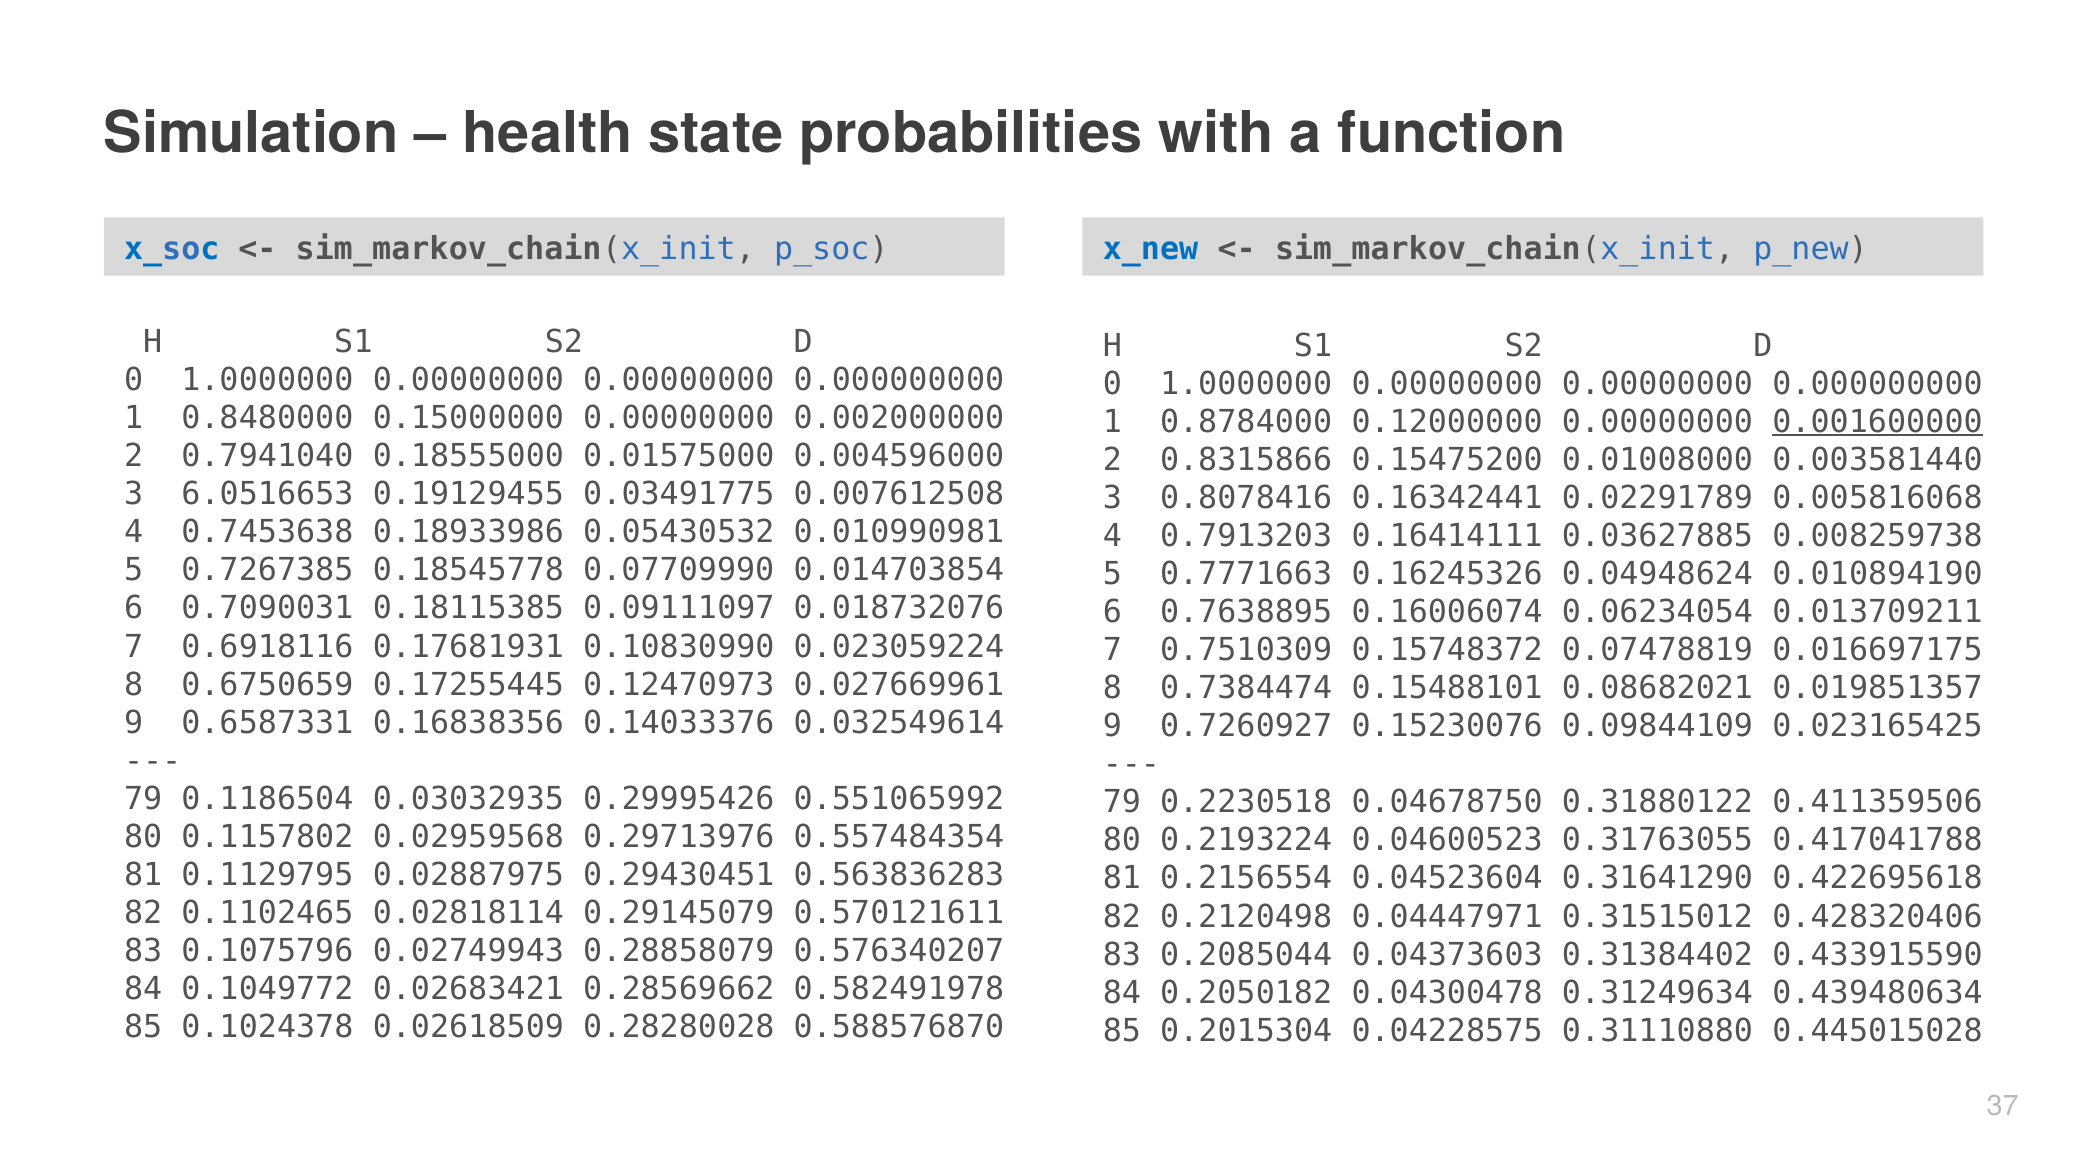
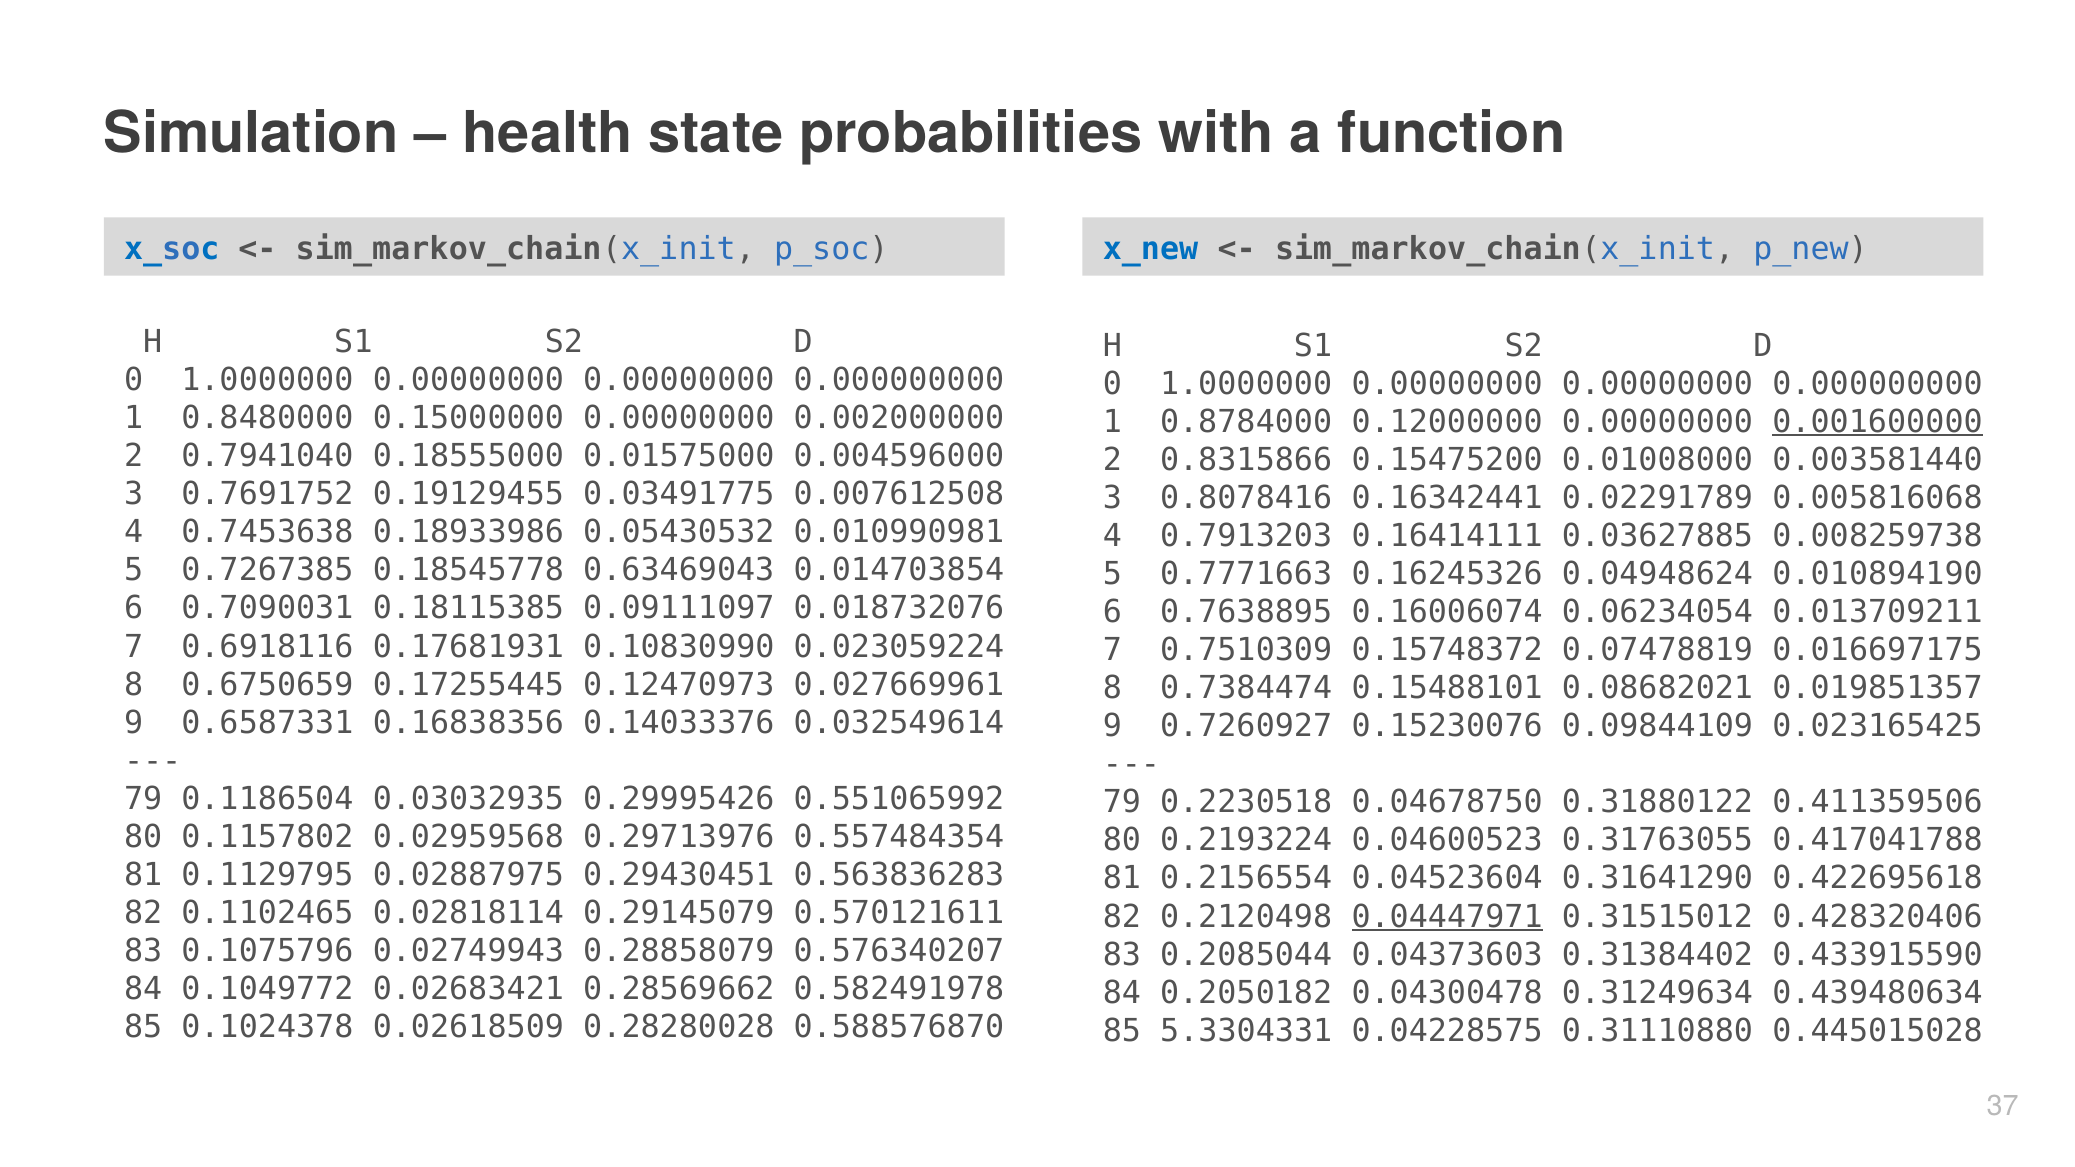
6.0516653: 6.0516653 -> 0.7691752
0.07709990: 0.07709990 -> 0.63469043
0.04447971 underline: none -> present
0.2015304: 0.2015304 -> 5.3304331
